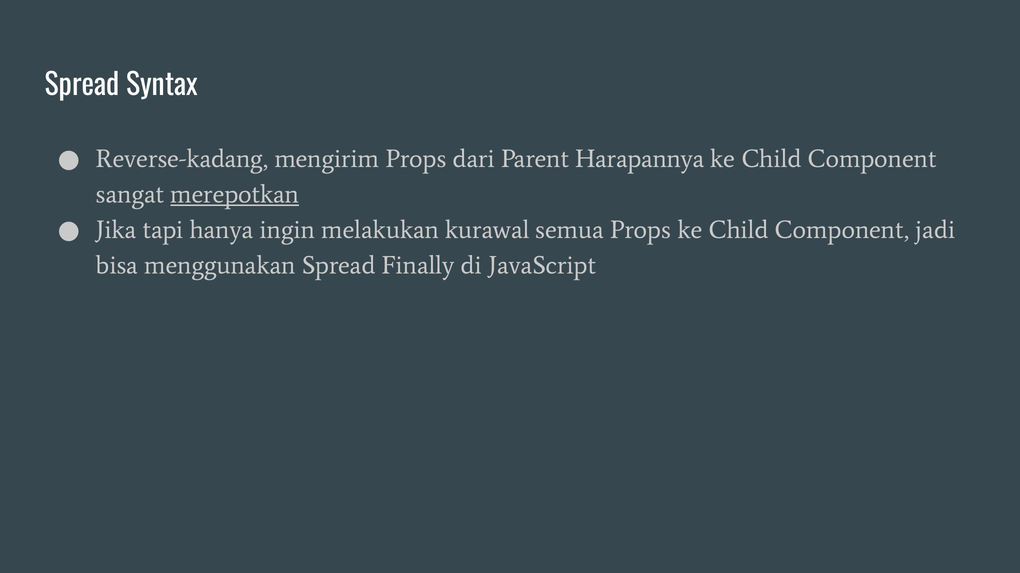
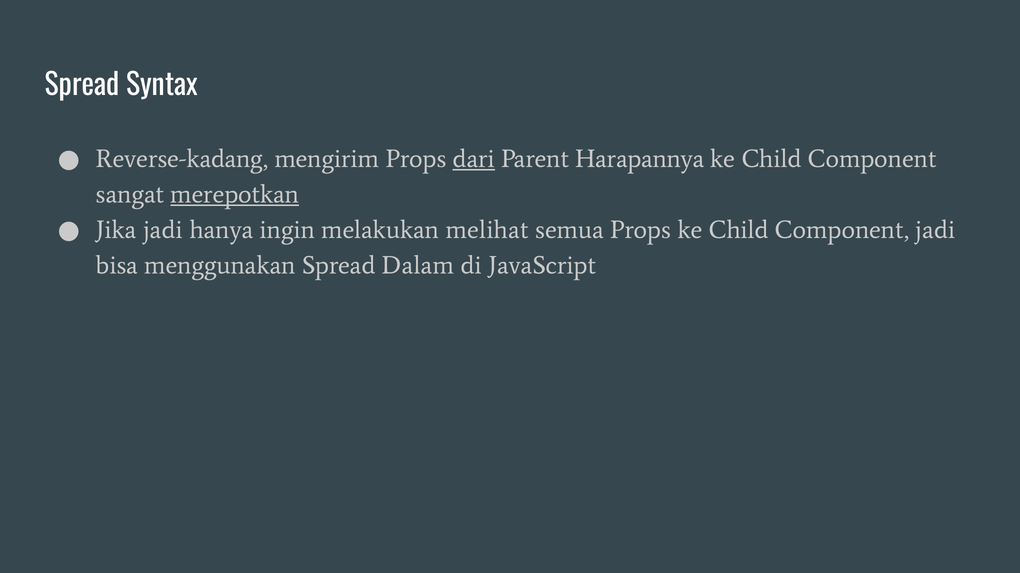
dari underline: none -> present
Jika tapi: tapi -> jadi
kurawal: kurawal -> melihat
Finally: Finally -> Dalam
